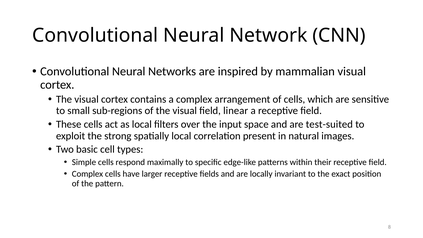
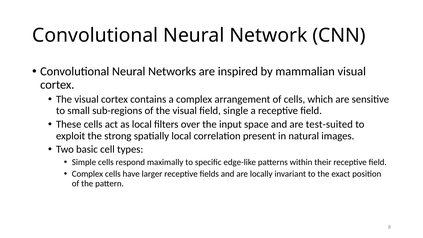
linear: linear -> single
